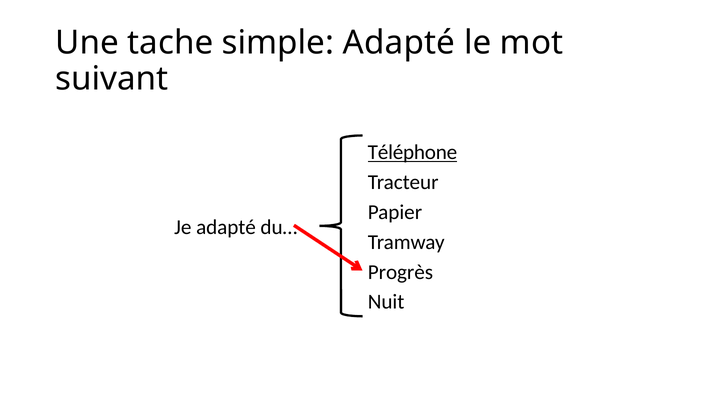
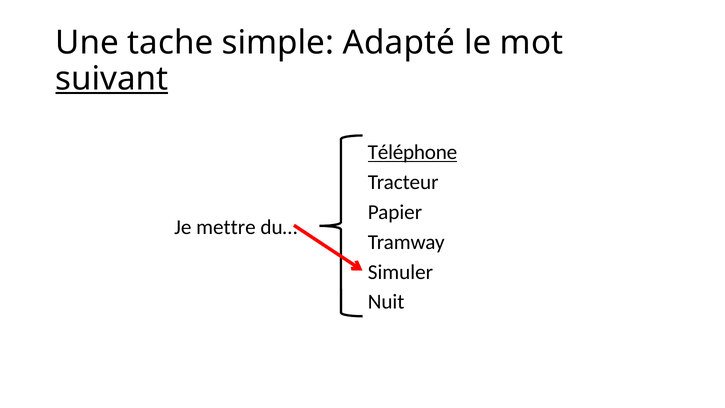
suivant underline: none -> present
Je adapté: adapté -> mettre
Progrès: Progrès -> Simuler
